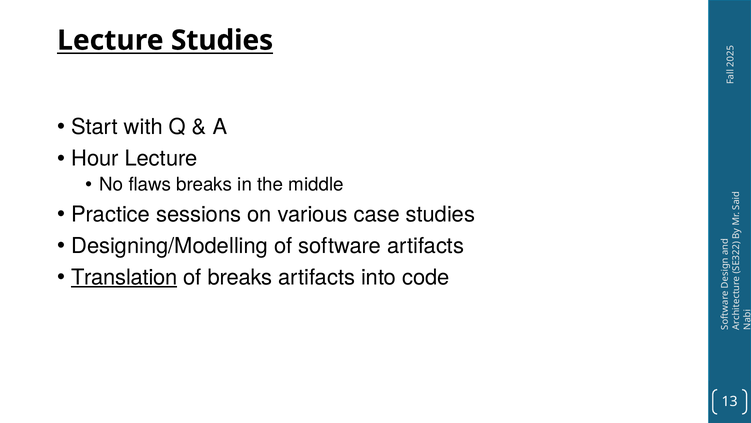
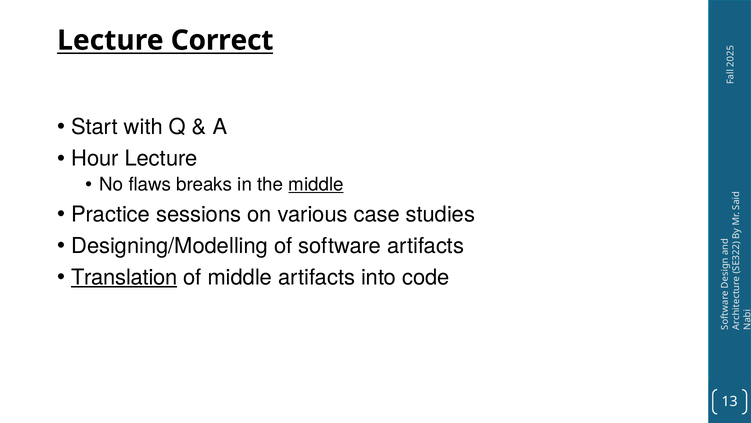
Lecture Studies: Studies -> Correct
middle at (316, 184) underline: none -> present
of breaks: breaks -> middle
